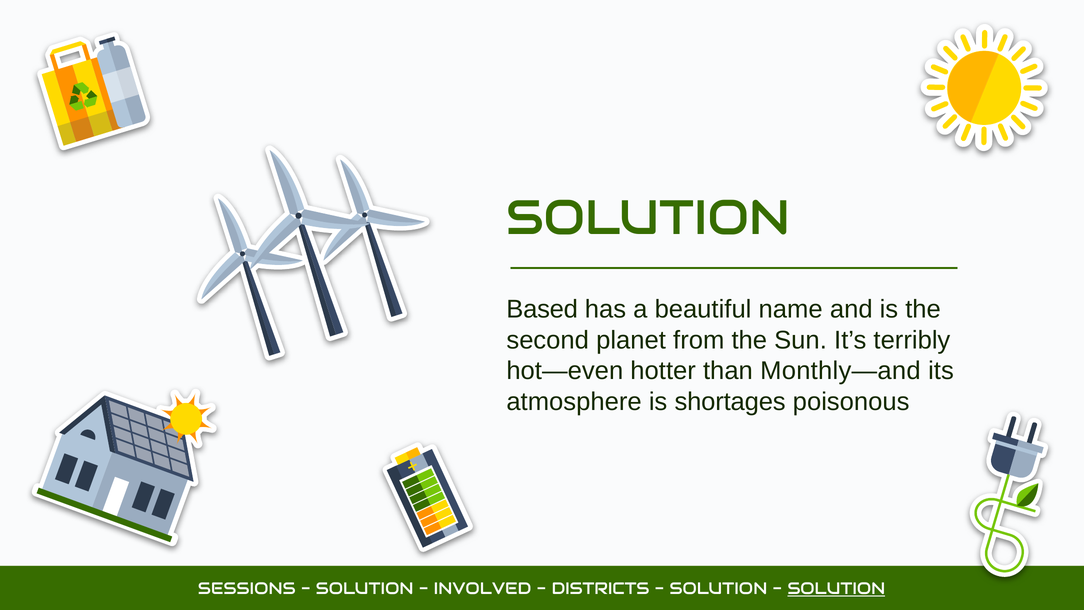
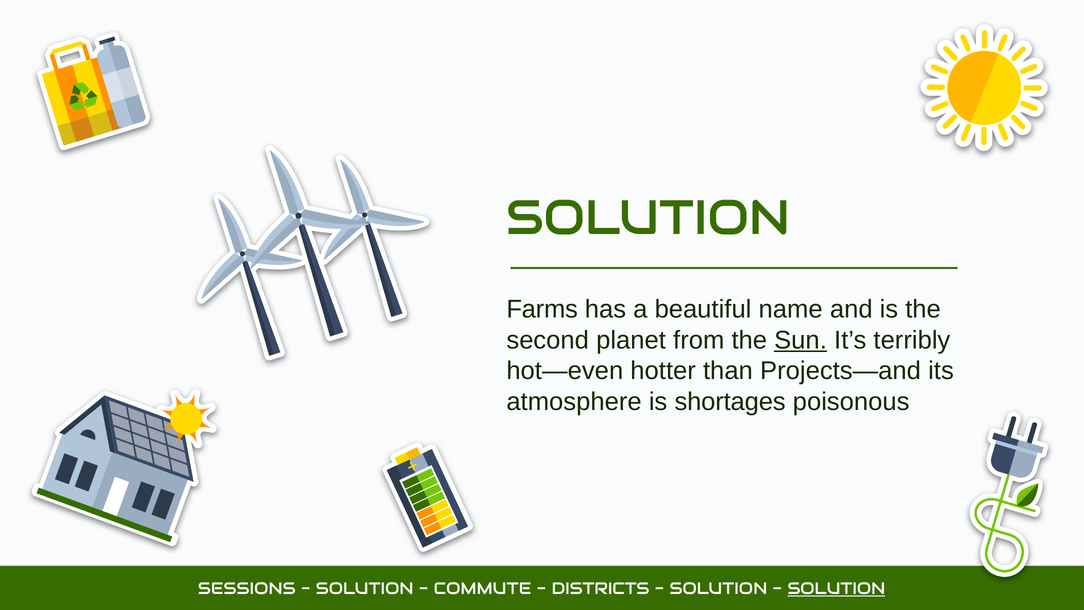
Based: Based -> Farms
Sun underline: none -> present
Monthly—and: Monthly—and -> Projects—and
INVOLVED: INVOLVED -> COMMUTE
